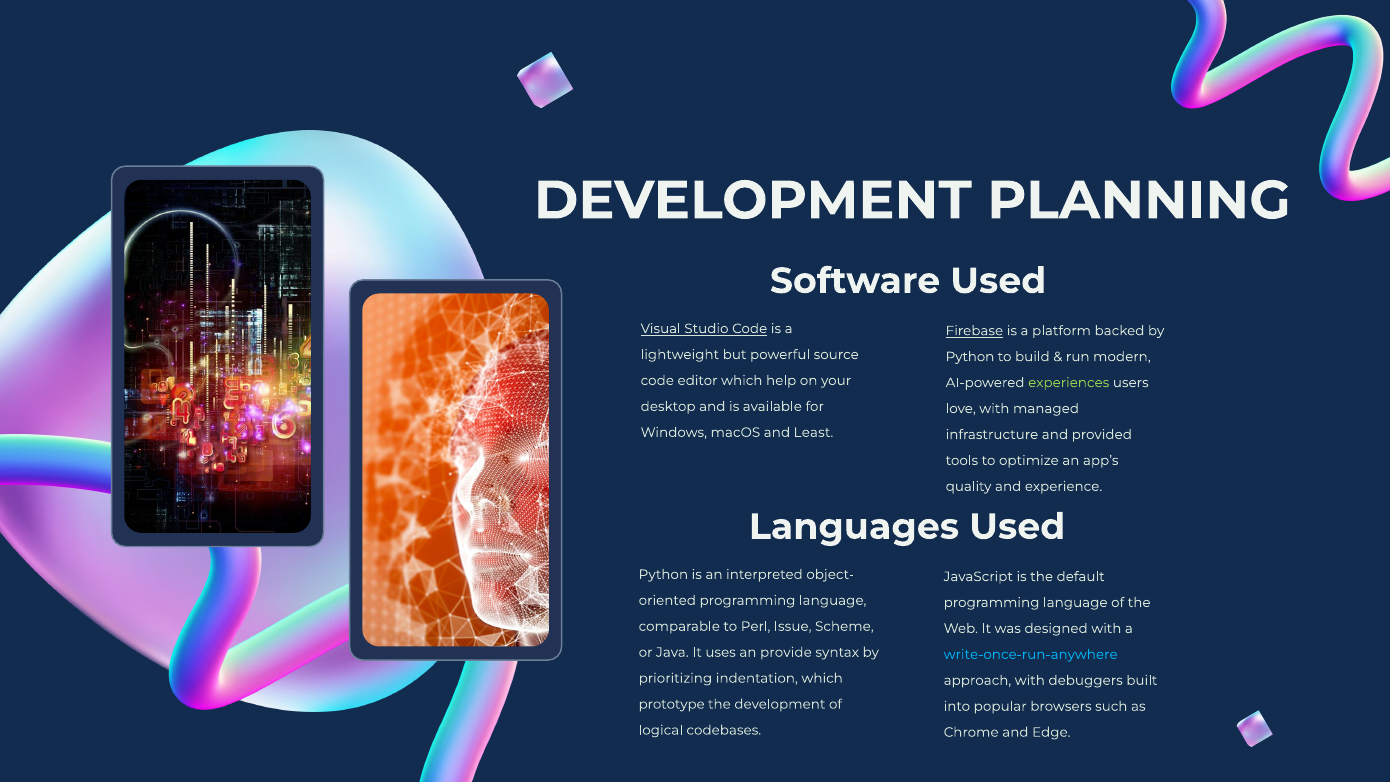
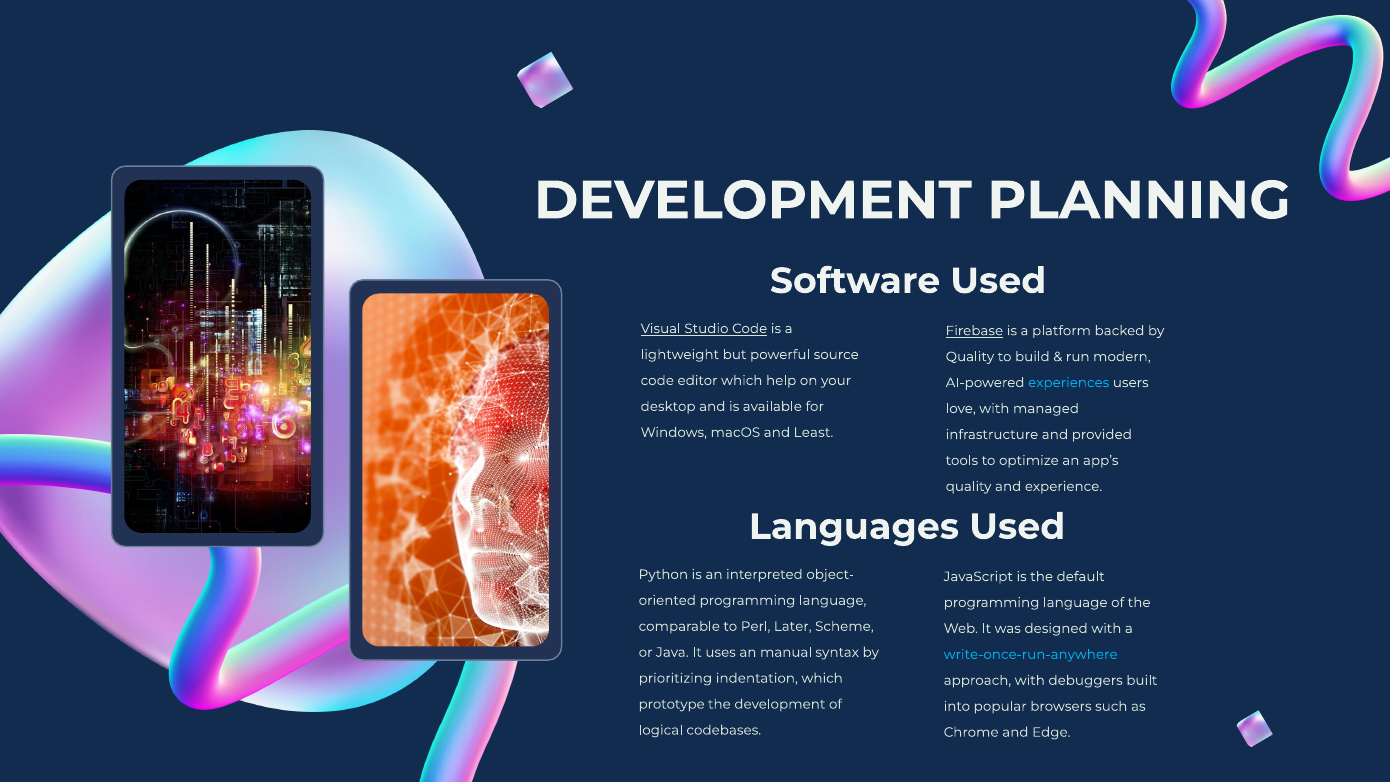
Python at (970, 357): Python -> Quality
experiences colour: light green -> light blue
Issue: Issue -> Later
provide: provide -> manual
